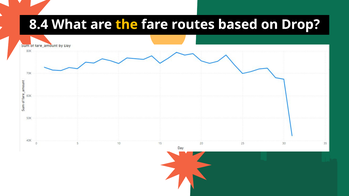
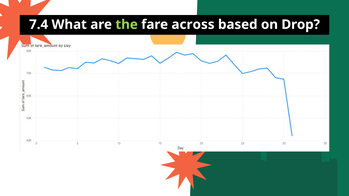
8.4: 8.4 -> 7.4
the colour: yellow -> light green
routes: routes -> across
